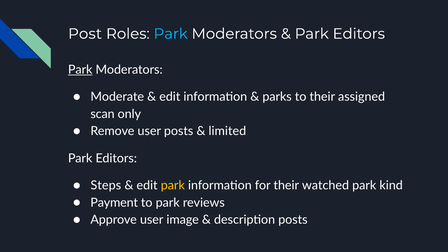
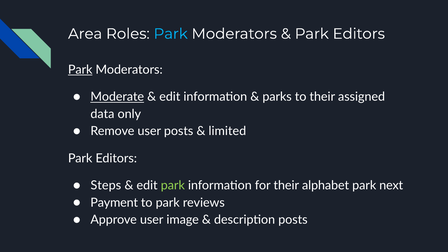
Post: Post -> Area
Moderate underline: none -> present
scan: scan -> data
park at (173, 185) colour: yellow -> light green
watched: watched -> alphabet
kind: kind -> next
